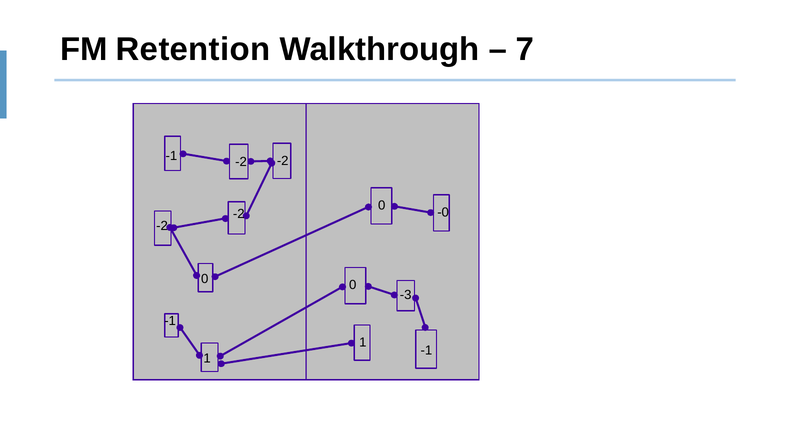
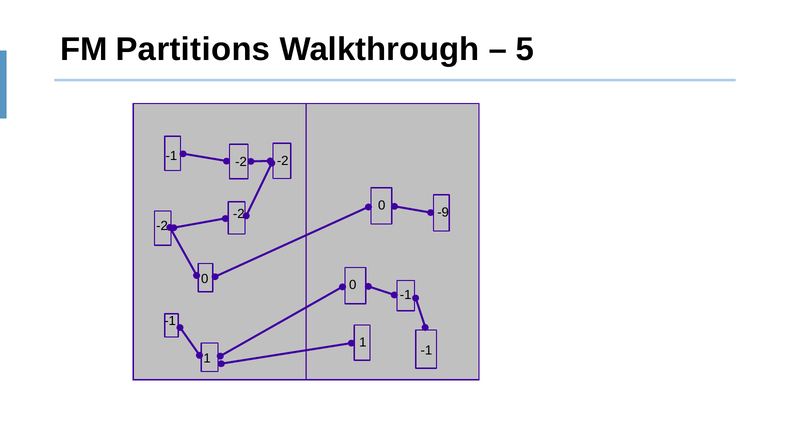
Retention: Retention -> Partitions
7: 7 -> 5
-0: -0 -> -9
-3 at (406, 295): -3 -> -1
